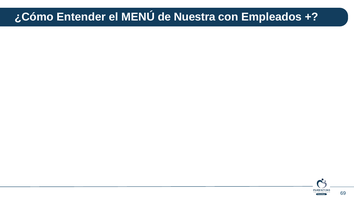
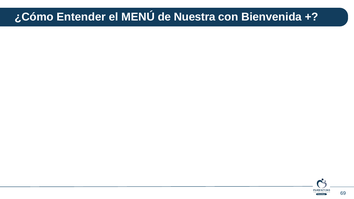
Empleados: Empleados -> Bienvenida
